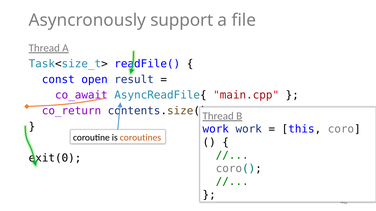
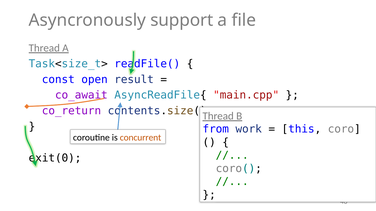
work at (216, 129): work -> from
coroutines: coroutines -> concurrent
